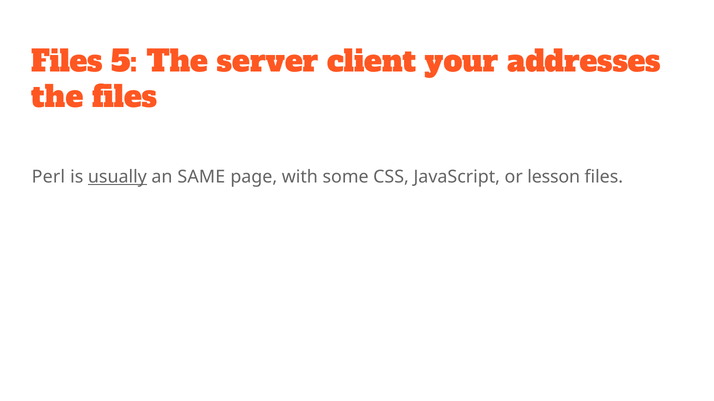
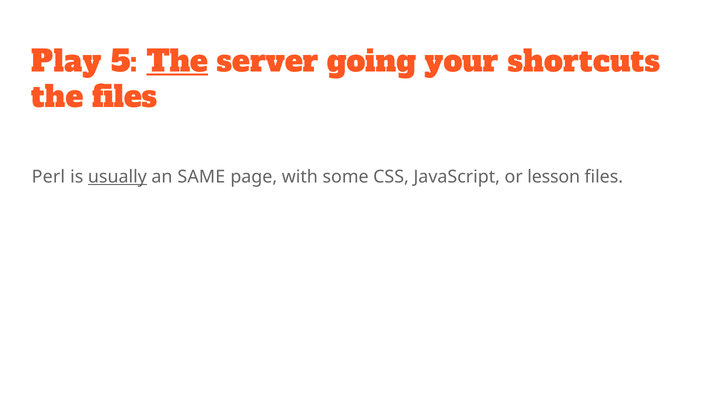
Files at (67, 62): Files -> Play
The at (177, 62) underline: none -> present
client: client -> going
addresses: addresses -> shortcuts
